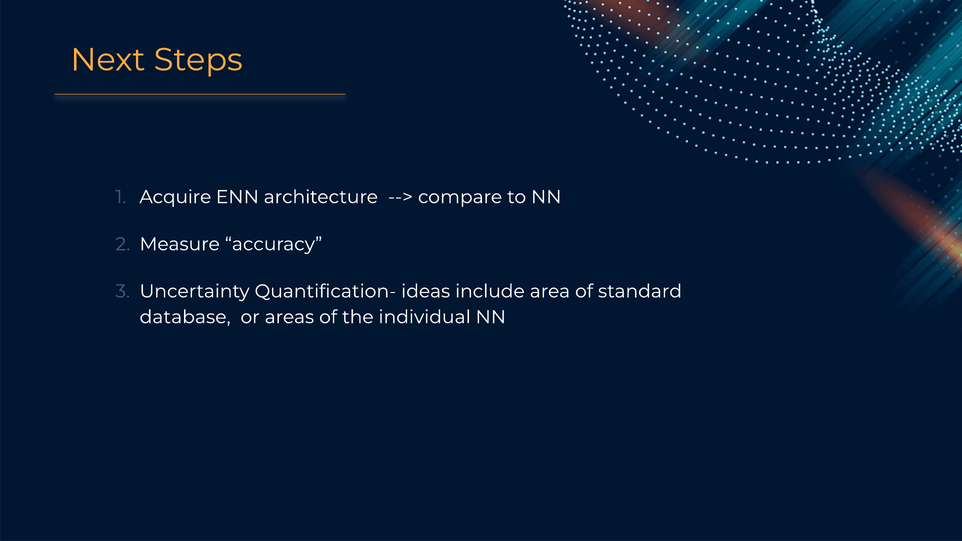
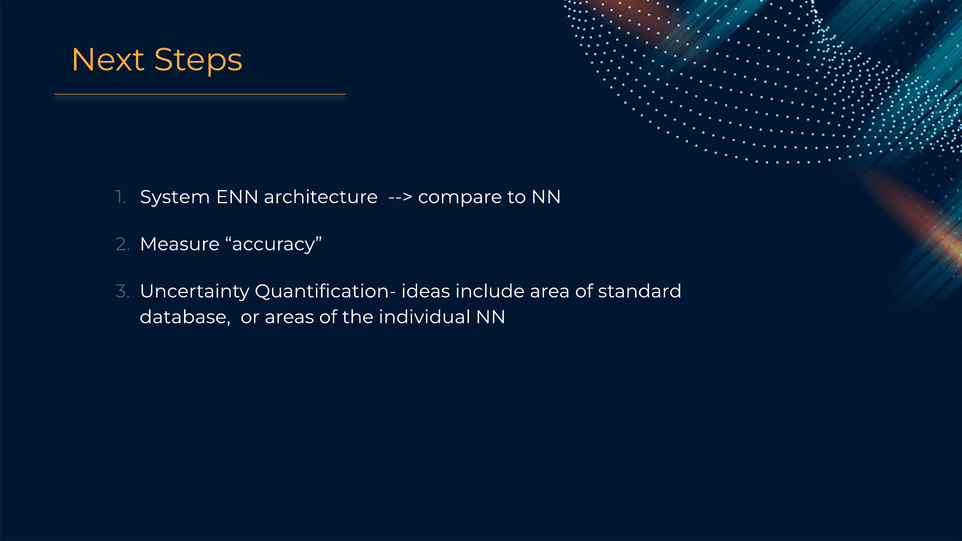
Acquire: Acquire -> System
